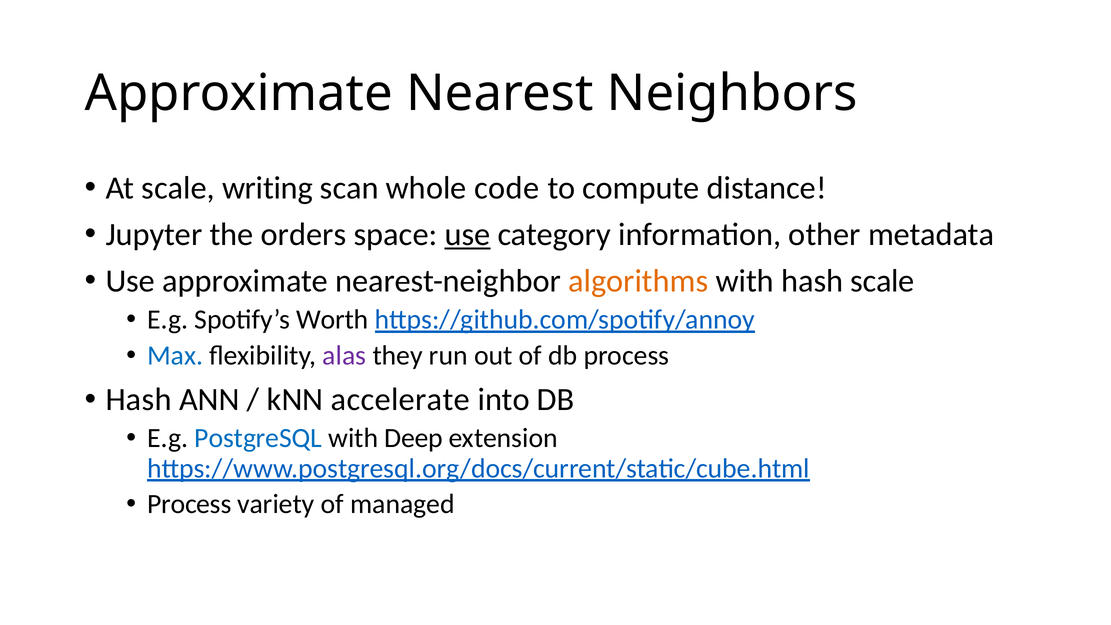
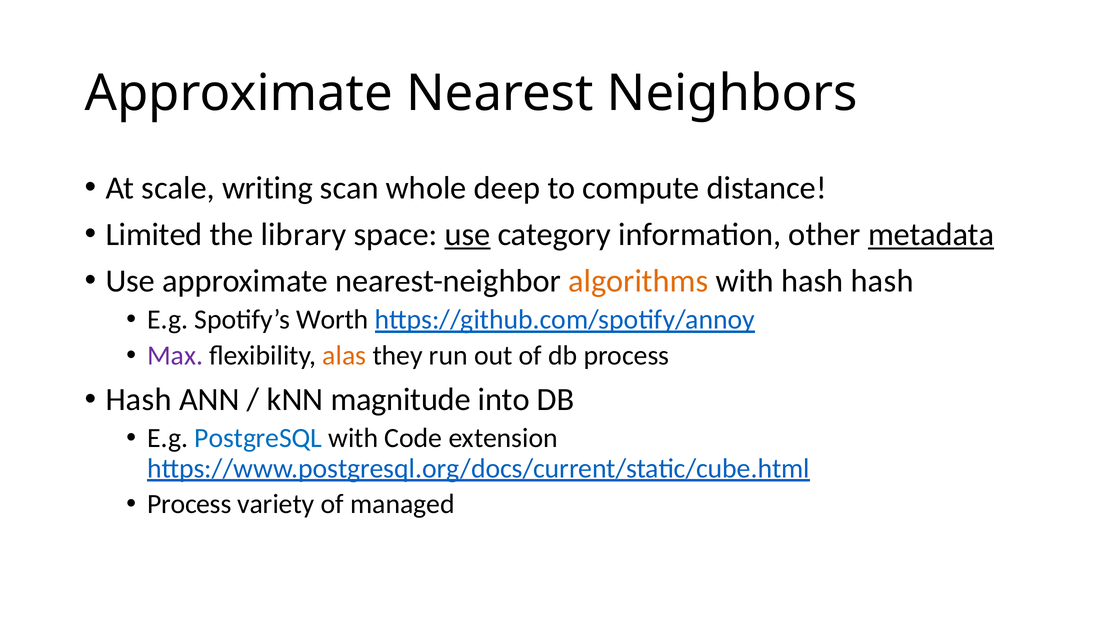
code: code -> deep
Jupyter: Jupyter -> Limited
orders: orders -> library
metadata underline: none -> present
hash scale: scale -> hash
Max colour: blue -> purple
alas colour: purple -> orange
accelerate: accelerate -> magnitude
Deep: Deep -> Code
